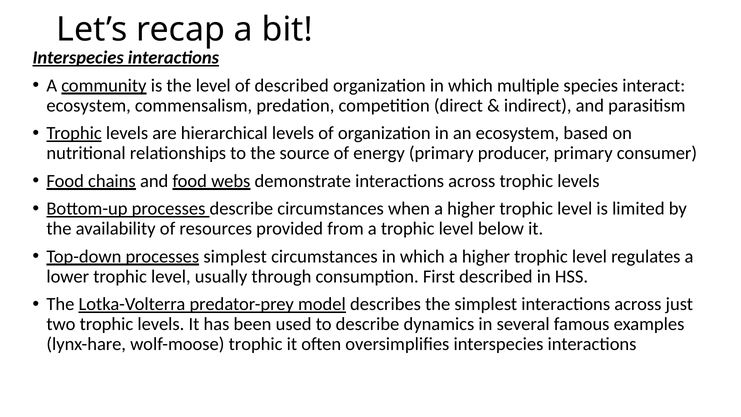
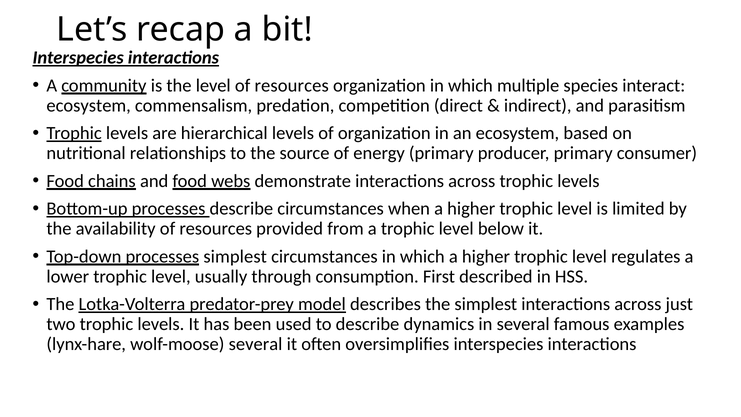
level of described: described -> resources
wolf-moose trophic: trophic -> several
